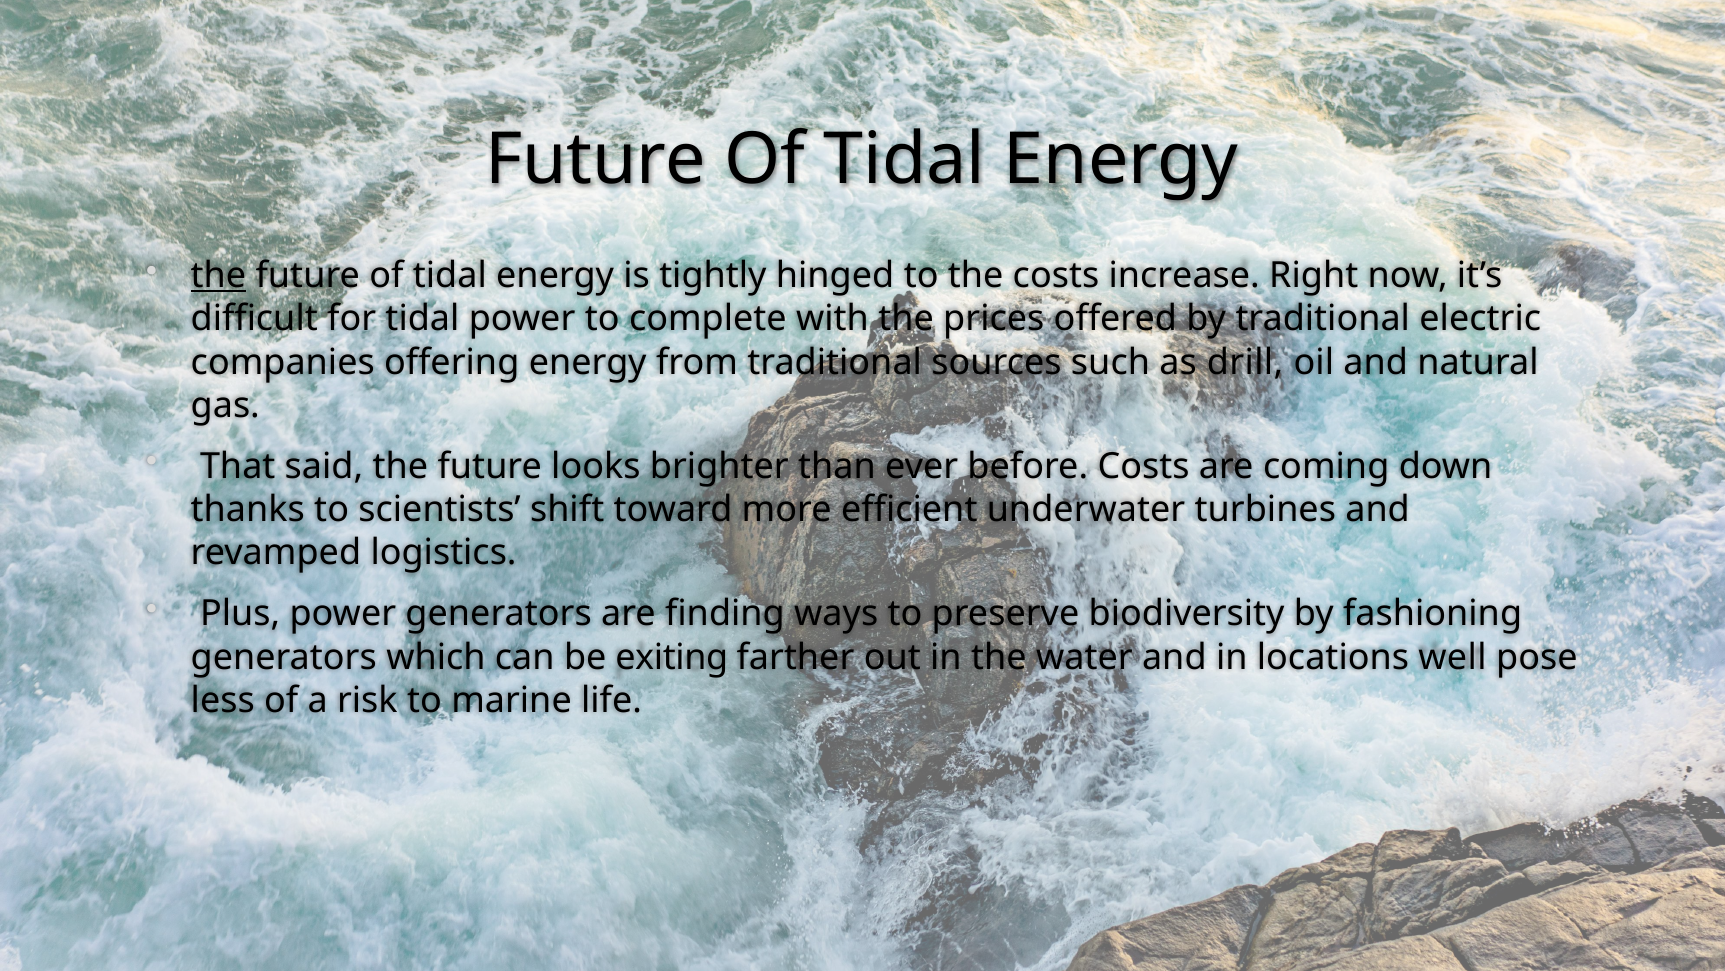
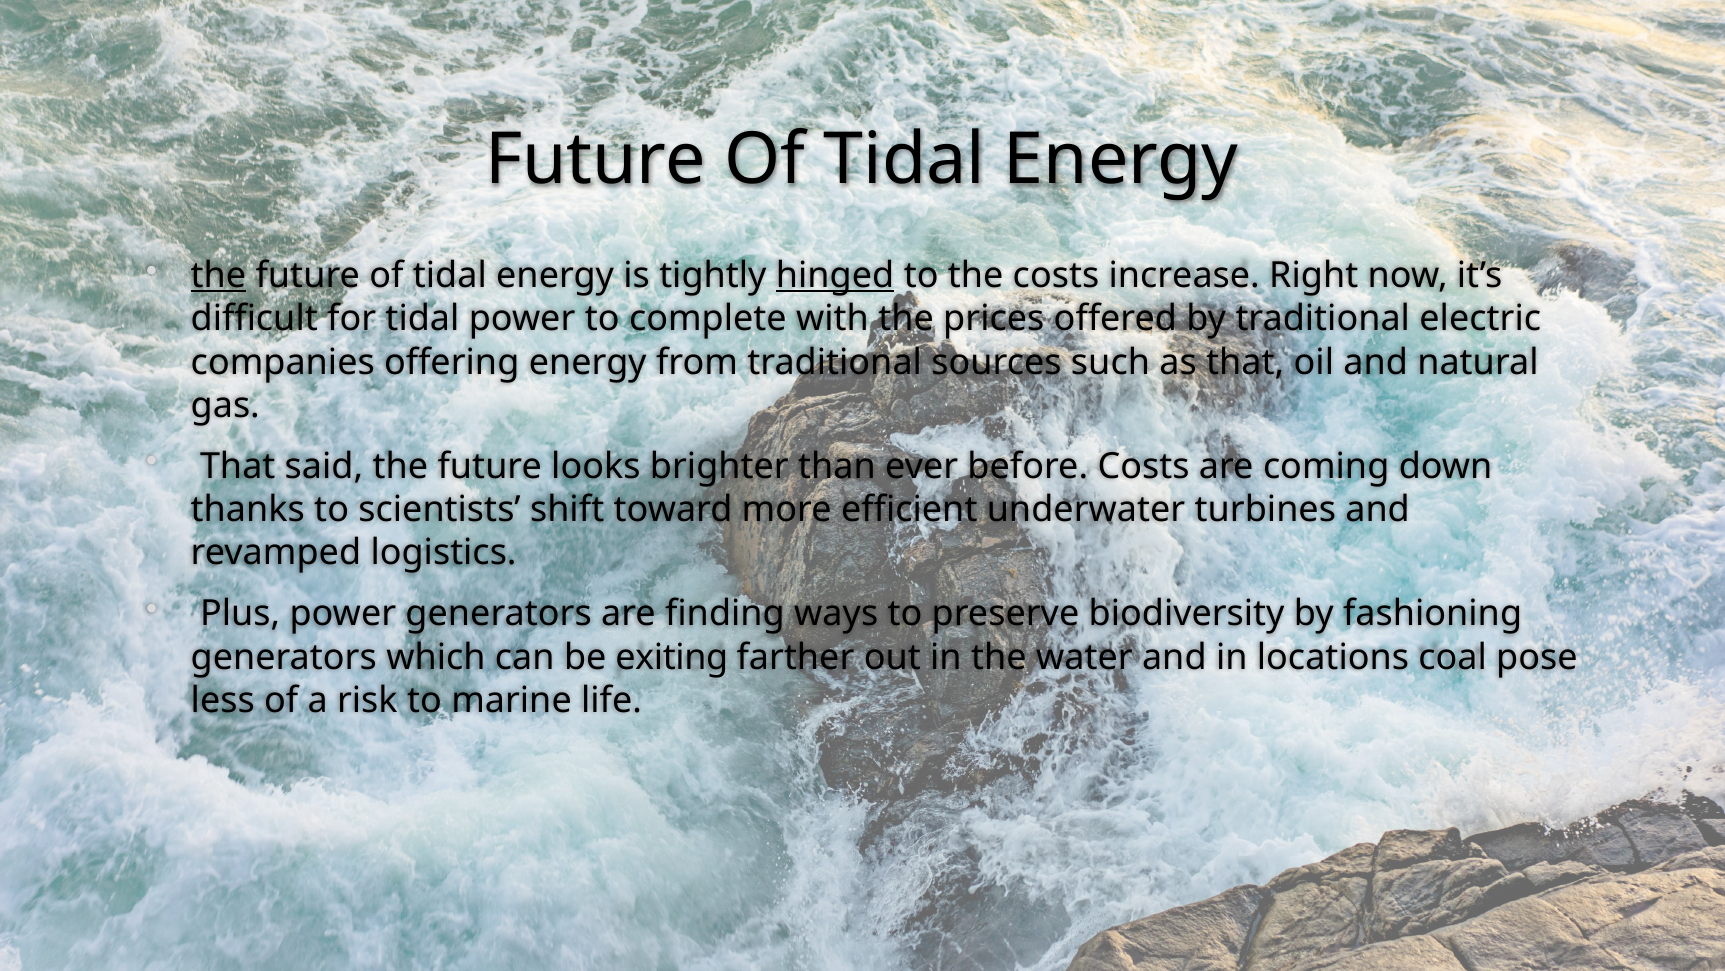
hinged underline: none -> present
as drill: drill -> that
well: well -> coal
